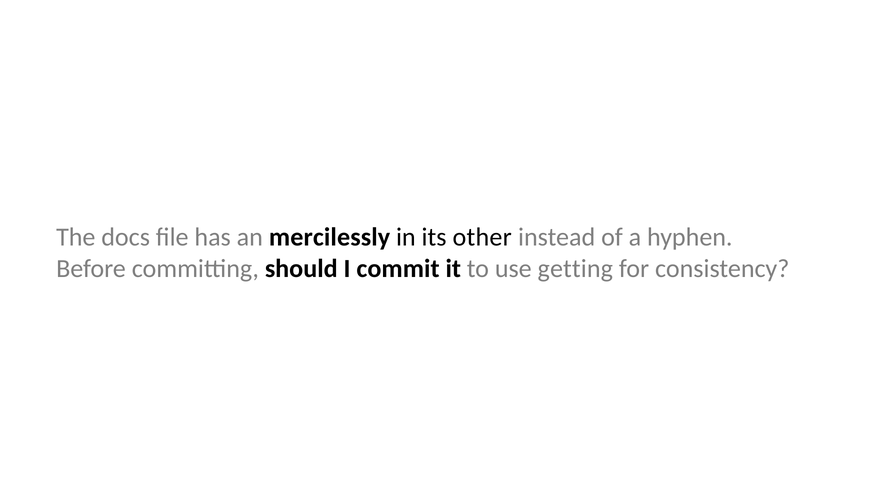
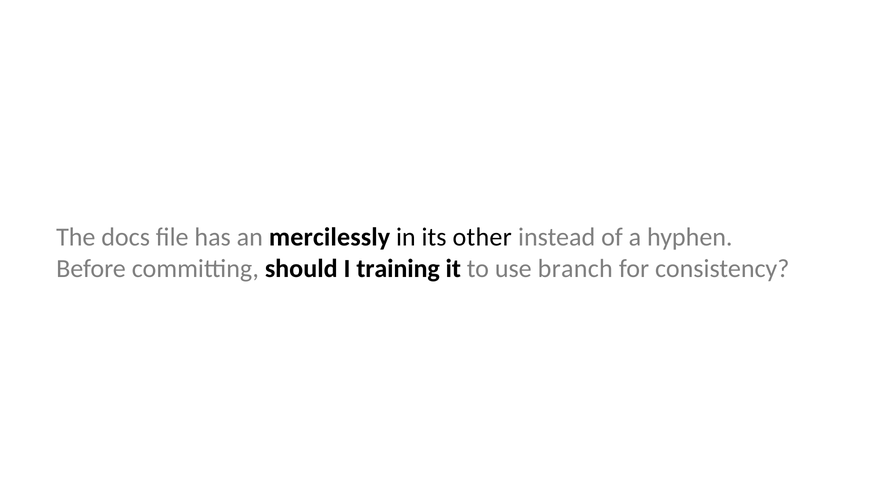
commit: commit -> training
getting: getting -> branch
